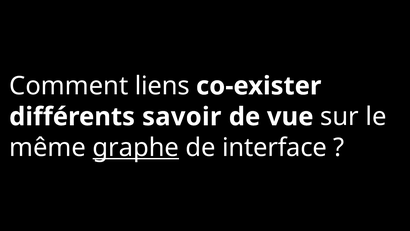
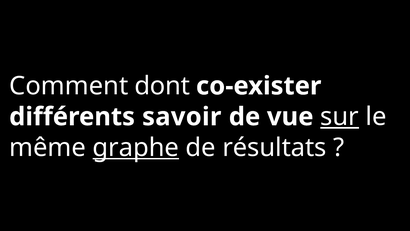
liens: liens -> dont
sur underline: none -> present
interface: interface -> résultats
